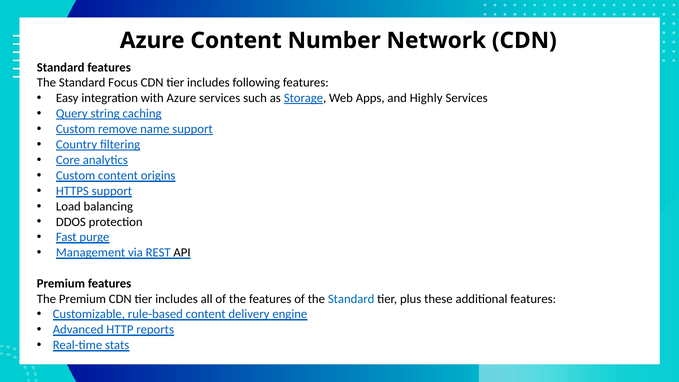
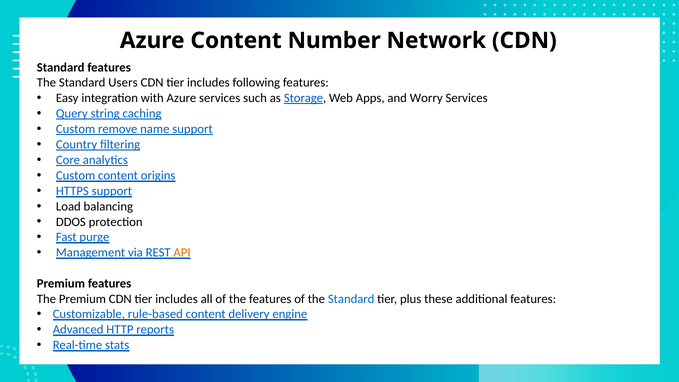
Focus: Focus -> Users
Highly: Highly -> Worry
API colour: black -> orange
